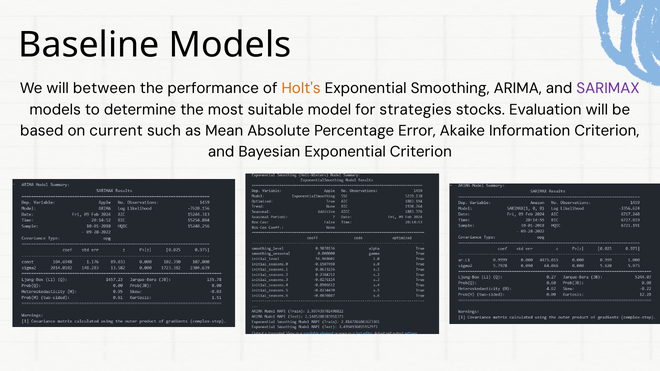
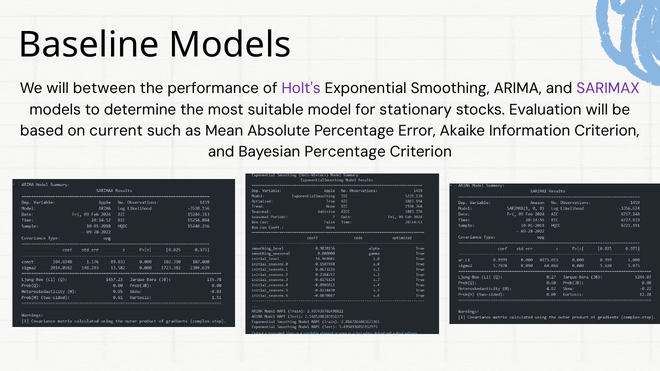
Holt's colour: orange -> purple
strategies: strategies -> stationary
Bayesian Exponential: Exponential -> Percentage
